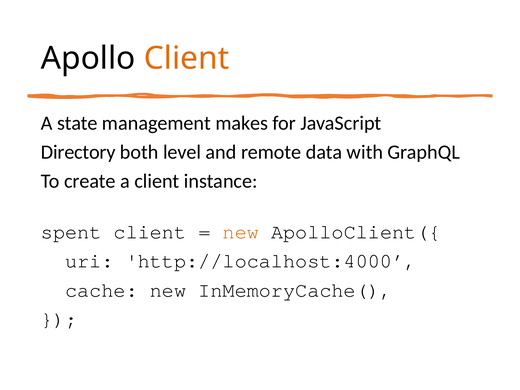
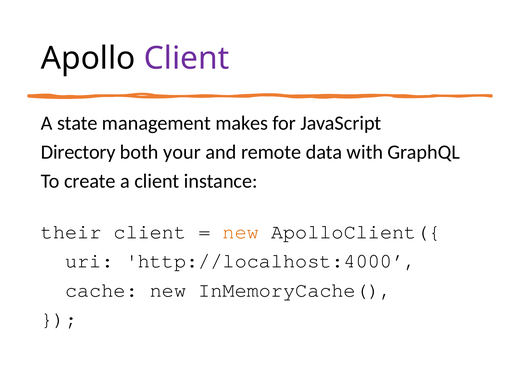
Client at (187, 58) colour: orange -> purple
level: level -> your
spent: spent -> their
